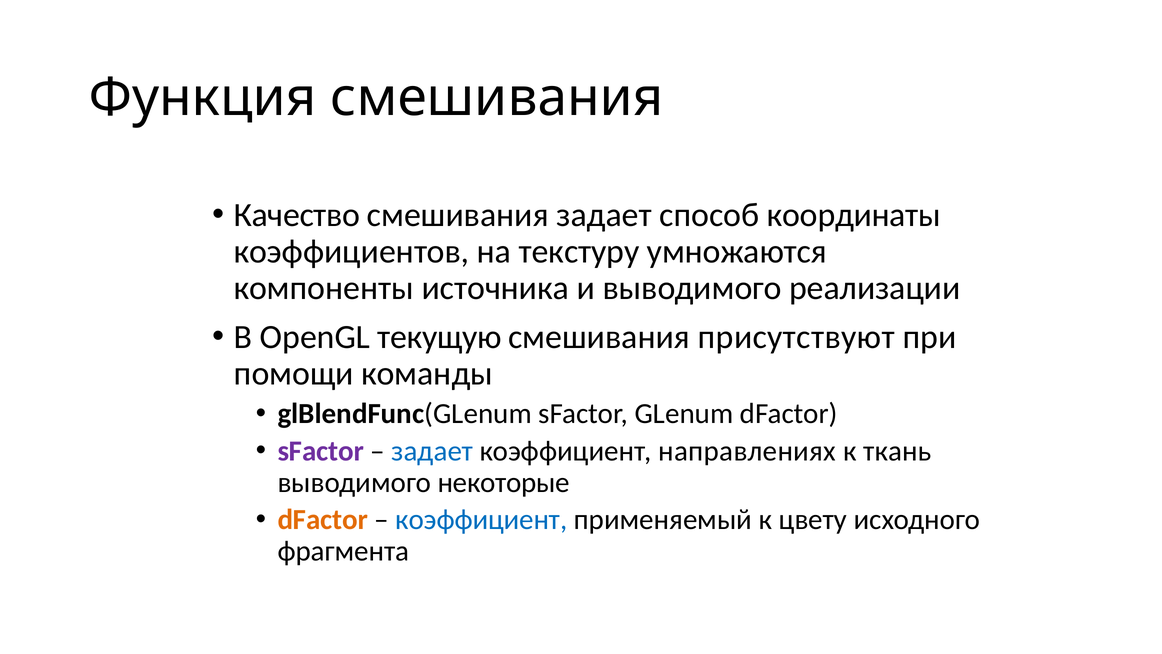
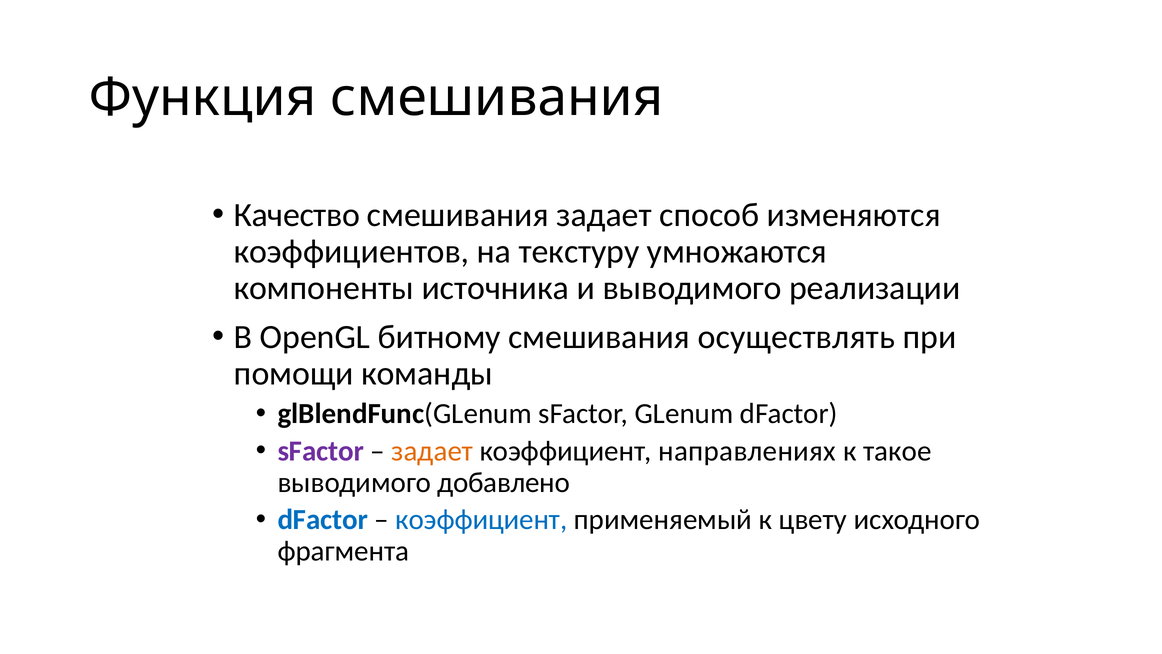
координаты: координаты -> изменяются
текущую: текущую -> битному
присутствуют: присутствуют -> осуществлять
задает at (432, 451) colour: blue -> orange
ткань: ткань -> такое
некоторые: некоторые -> добавлено
dFactor at (323, 520) colour: orange -> blue
